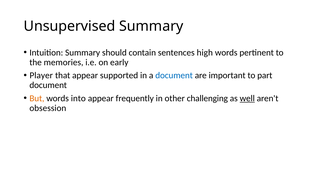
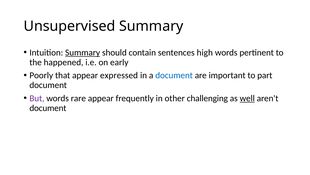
Summary at (83, 52) underline: none -> present
memories: memories -> happened
Player: Player -> Poorly
supported: supported -> expressed
But colour: orange -> purple
into: into -> rare
obsession at (48, 108): obsession -> document
